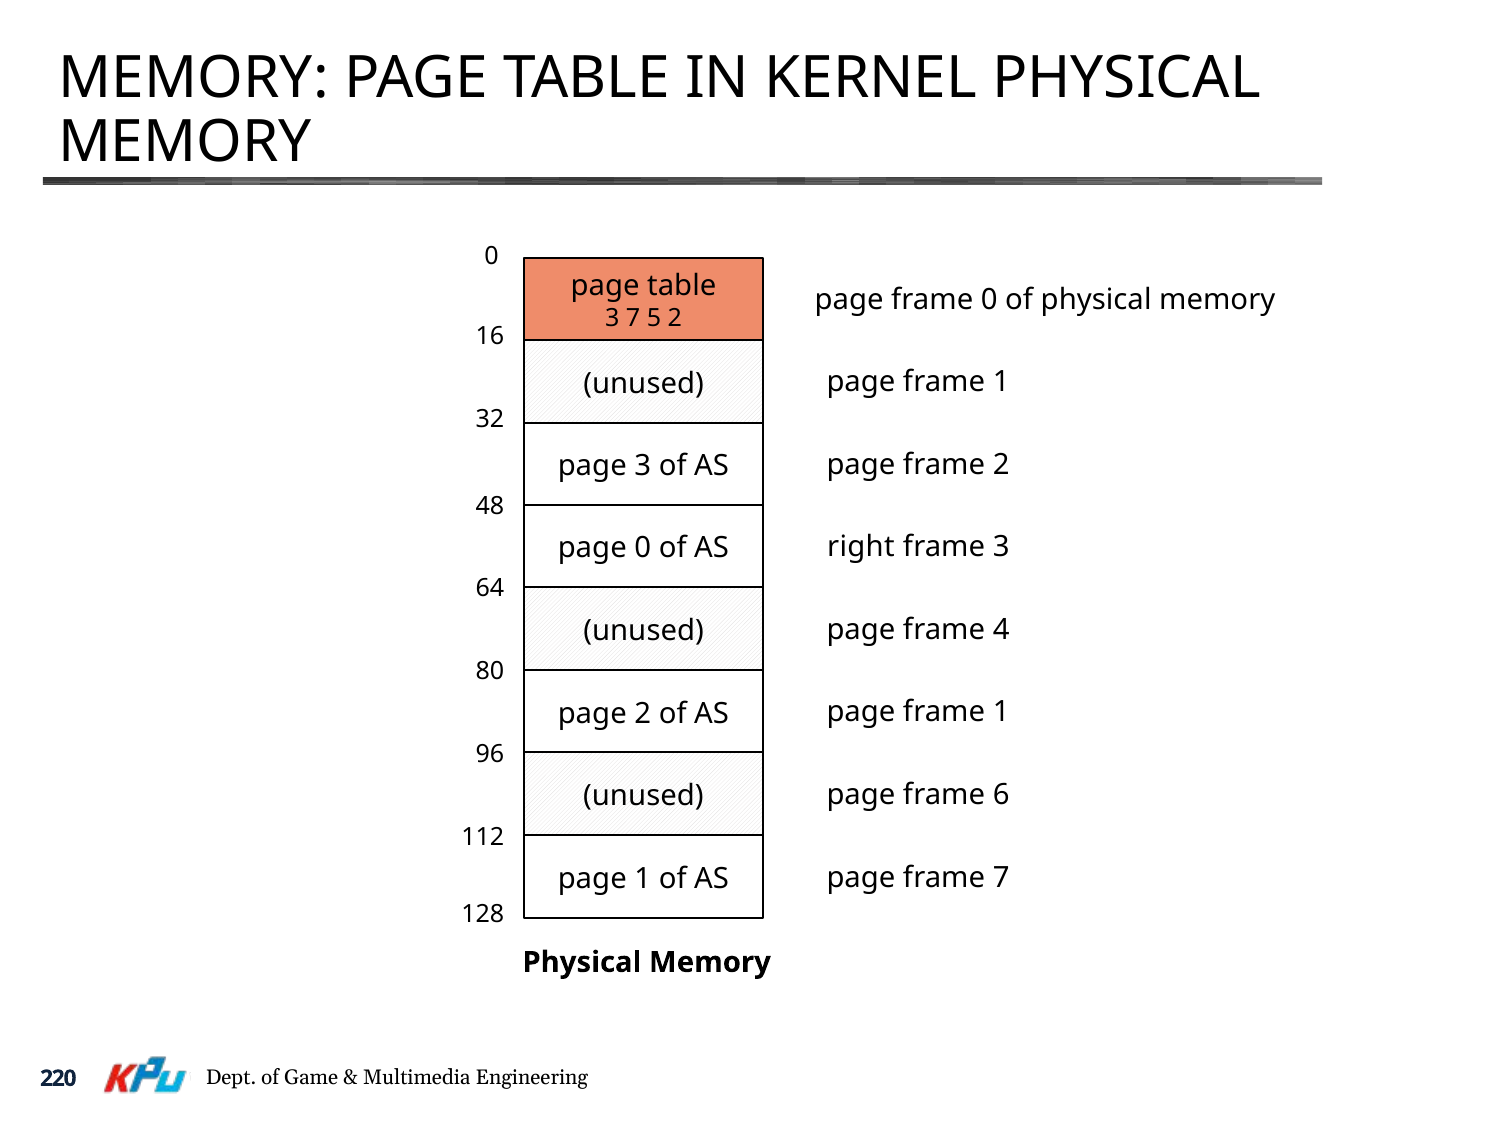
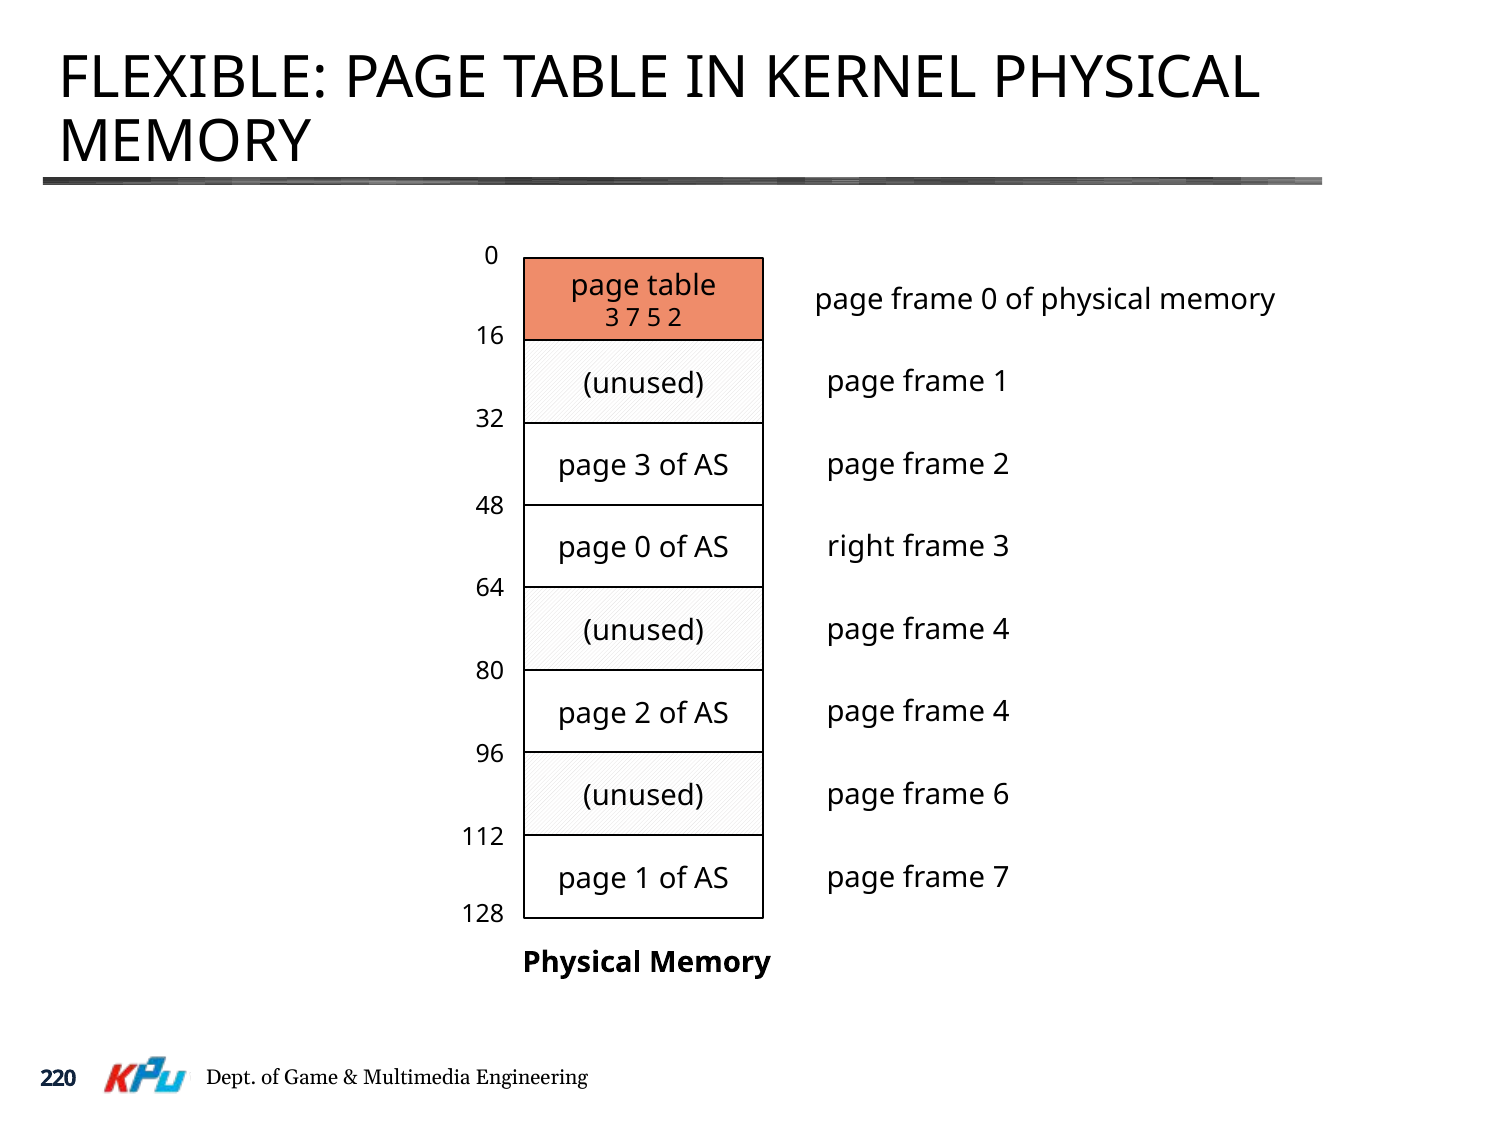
MEMORY at (193, 79): MEMORY -> FLEXIBLE
1 at (1001, 712): 1 -> 4
